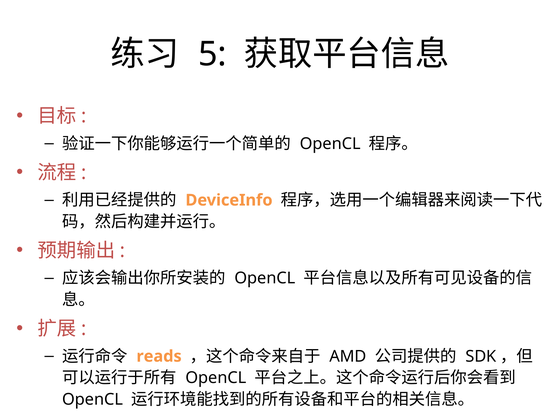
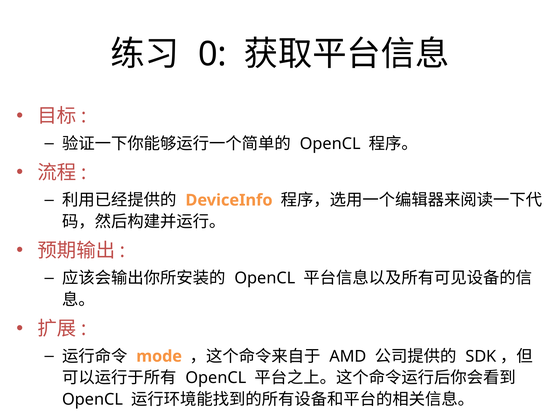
5: 5 -> 0
reads: reads -> mode
